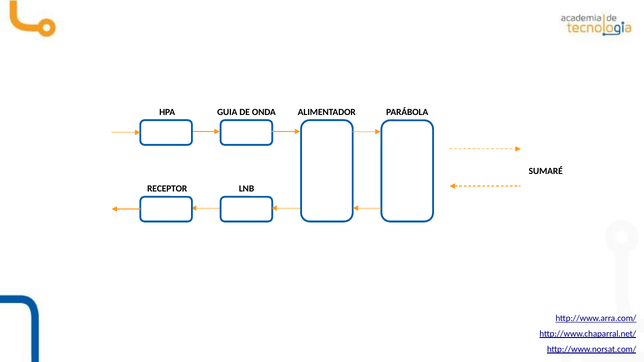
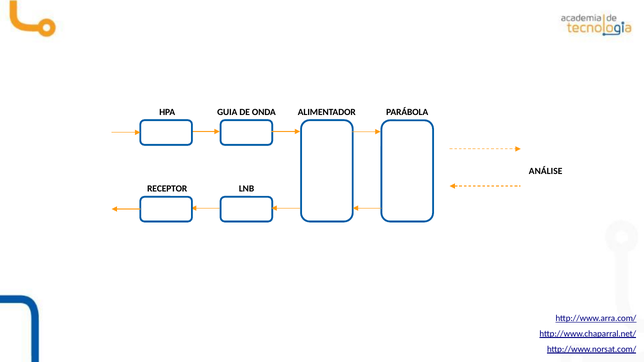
SUMARÉ: SUMARÉ -> ANÁLISE
